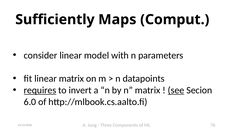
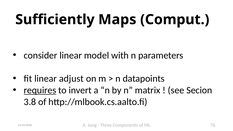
linear matrix: matrix -> adjust
see underline: present -> none
6.0: 6.0 -> 3.8
